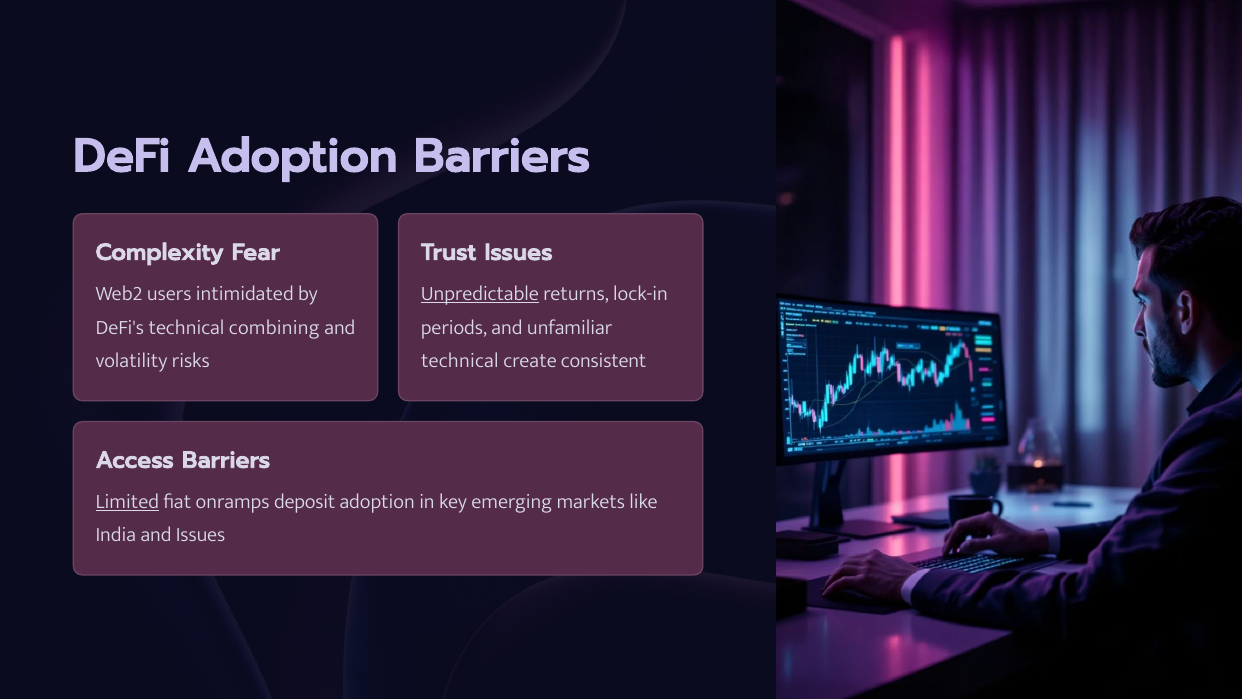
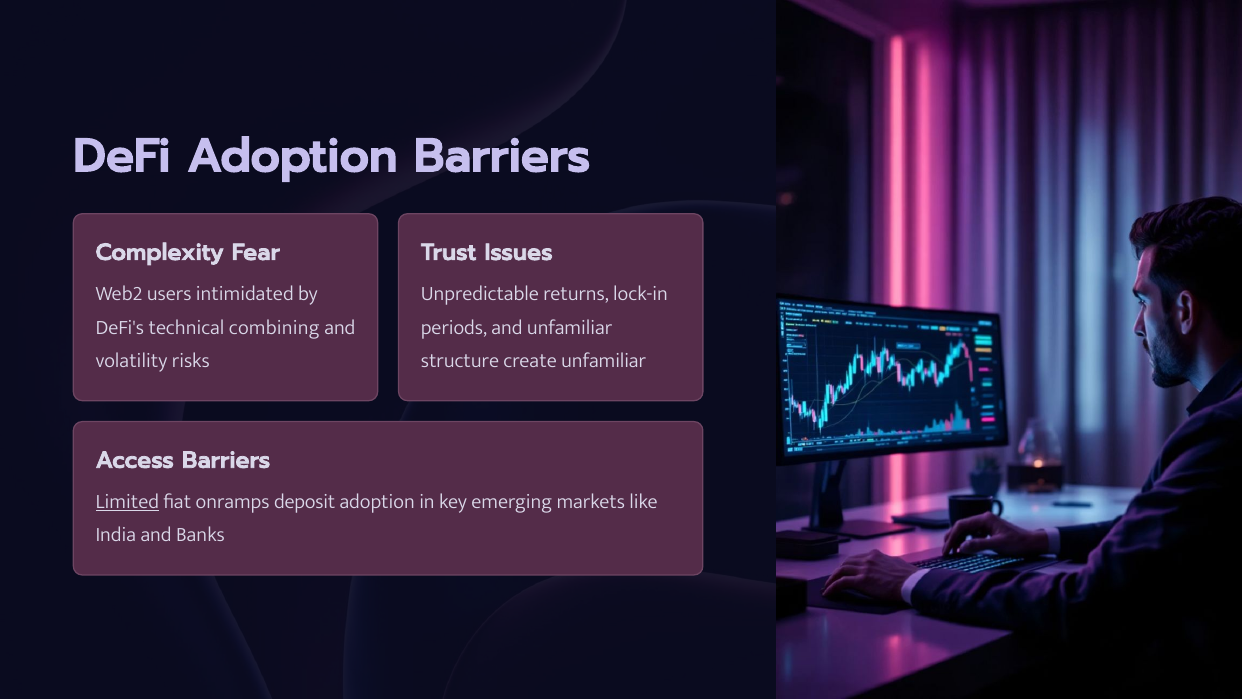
Unpredictable underline: present -> none
technical at (460, 360): technical -> structure
create consistent: consistent -> unfamiliar
and Issues: Issues -> Banks
